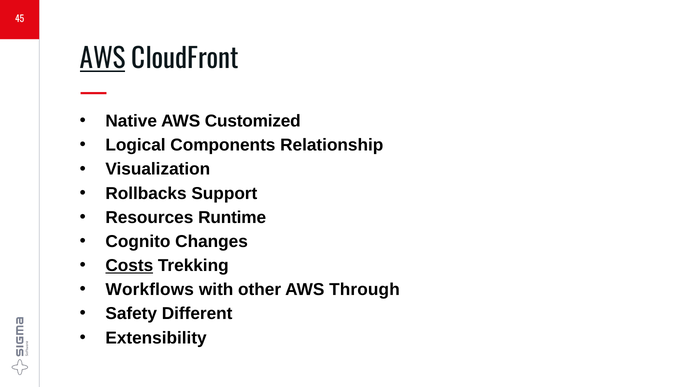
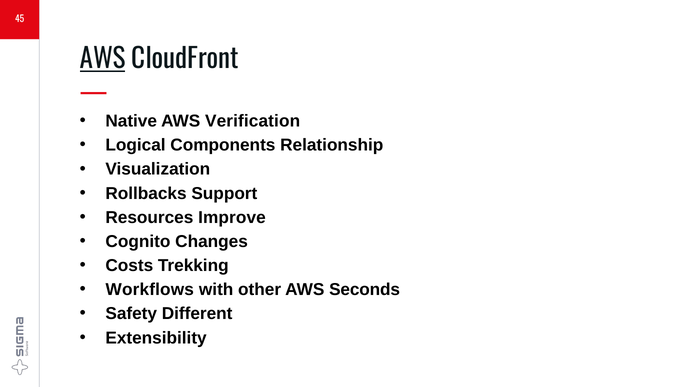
Customized: Customized -> Verification
Runtime: Runtime -> Improve
Costs underline: present -> none
Through: Through -> Seconds
